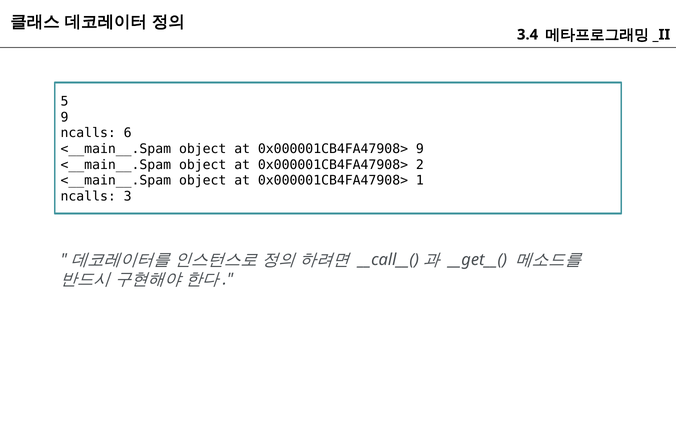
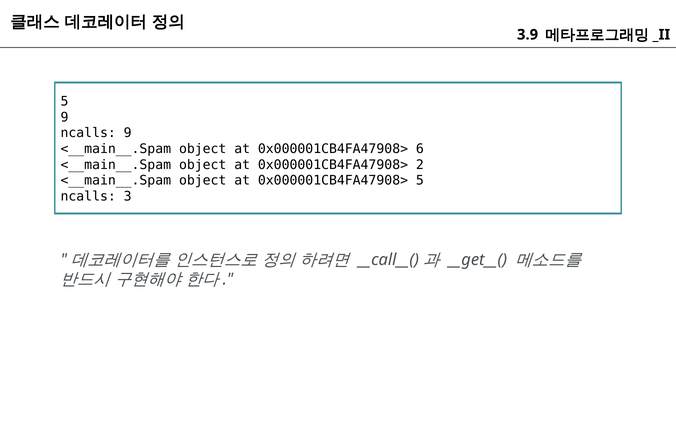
3.4: 3.4 -> 3.9
ncalls 6: 6 -> 9
0x000001CB4FA47908> 9: 9 -> 6
0x000001CB4FA47908> 1: 1 -> 5
